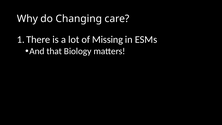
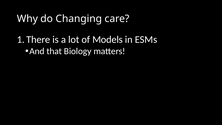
Missing: Missing -> Models
